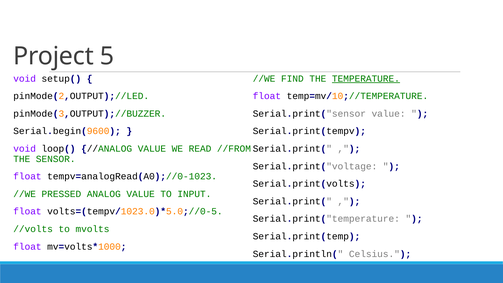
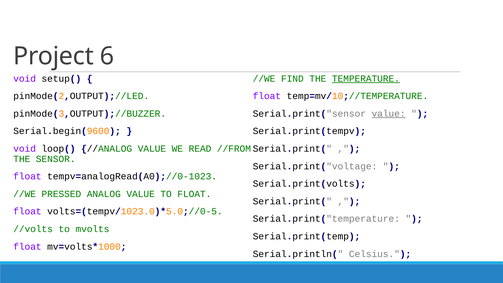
5: 5 -> 6
value at (389, 114) underline: none -> present
TO INPUT: INPUT -> FLOAT
